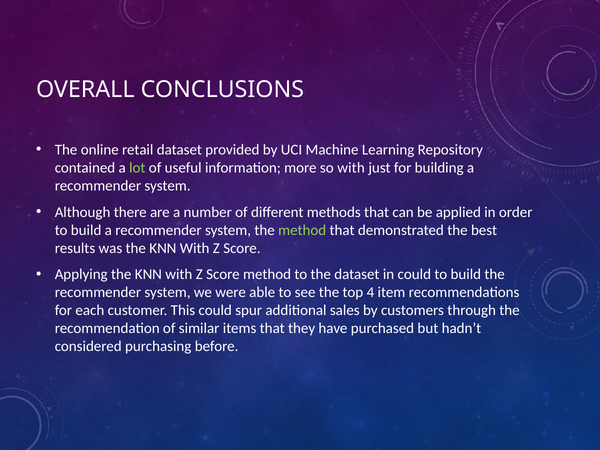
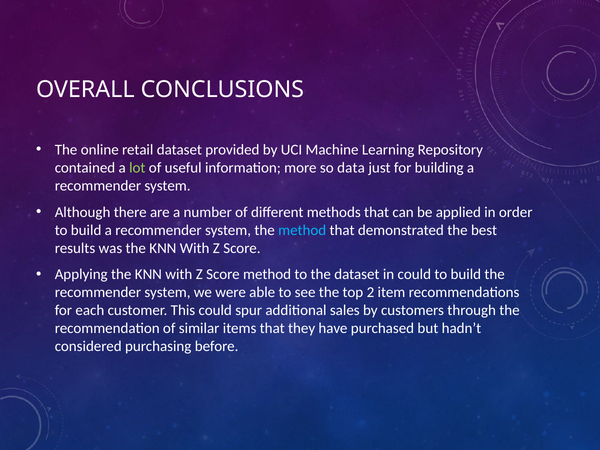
so with: with -> data
method at (302, 230) colour: light green -> light blue
4: 4 -> 2
